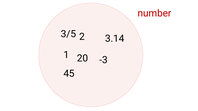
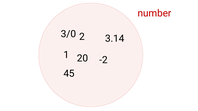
3/5: 3/5 -> 3/0
-3: -3 -> -2
